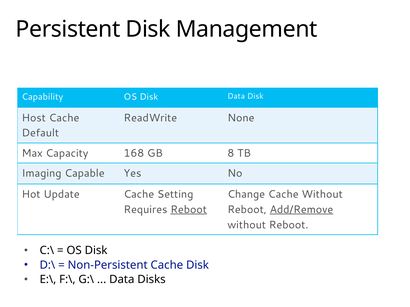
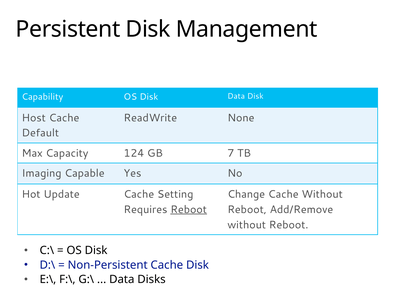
168: 168 -> 124
8: 8 -> 7
Add/Remove underline: present -> none
